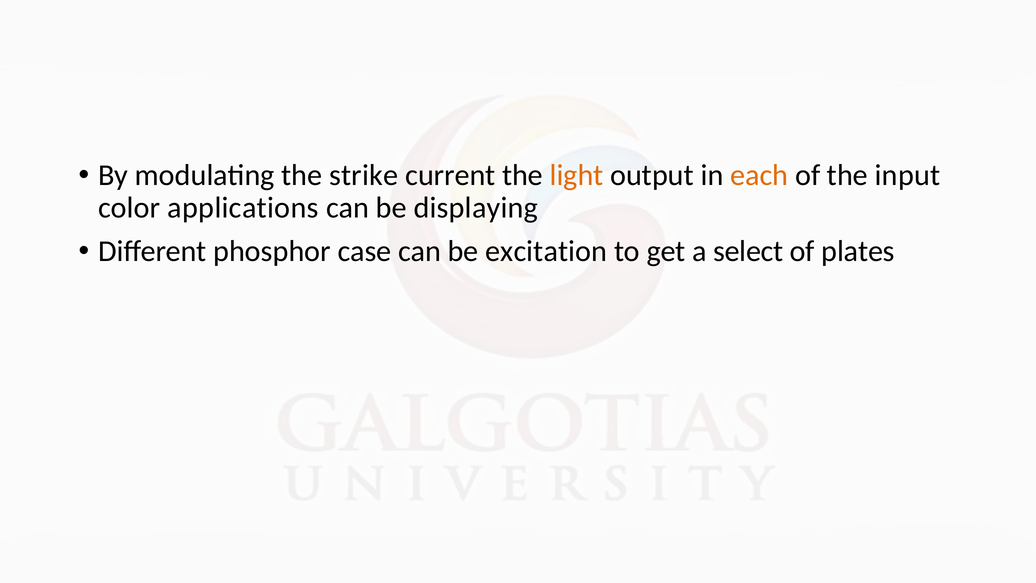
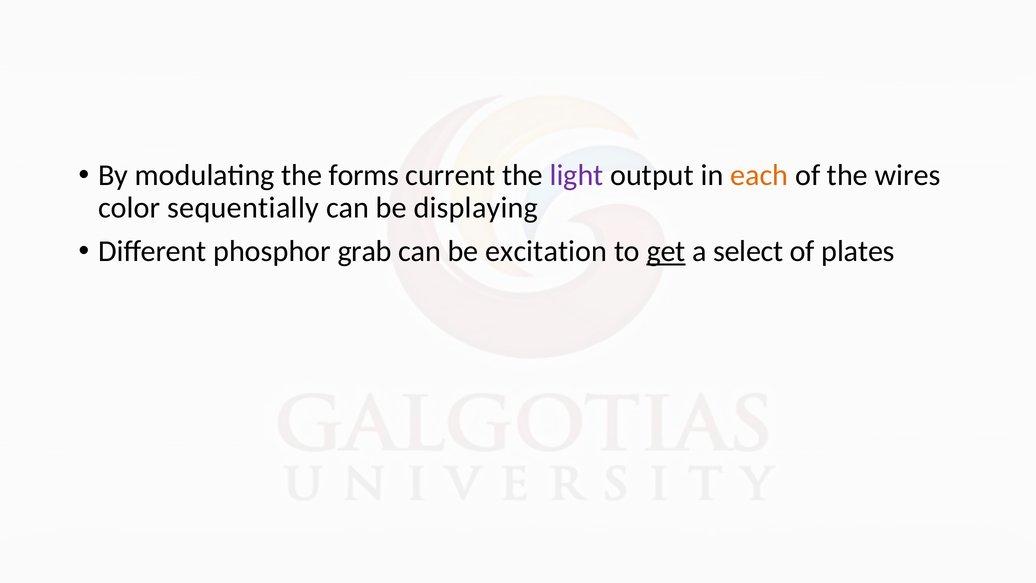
strike: strike -> forms
light colour: orange -> purple
input: input -> wires
applications: applications -> sequentially
case: case -> grab
get underline: none -> present
